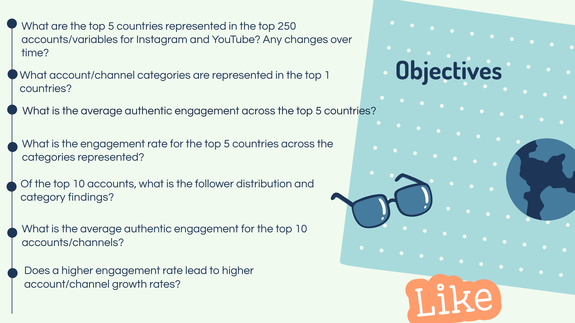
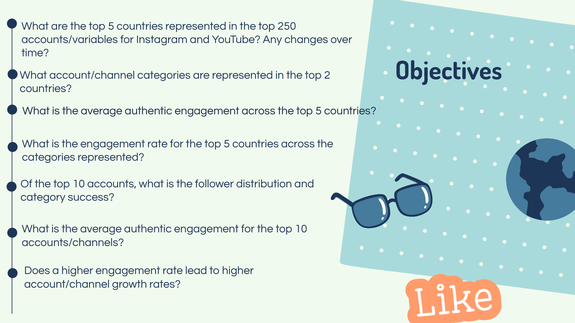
1: 1 -> 2
findings: findings -> success
